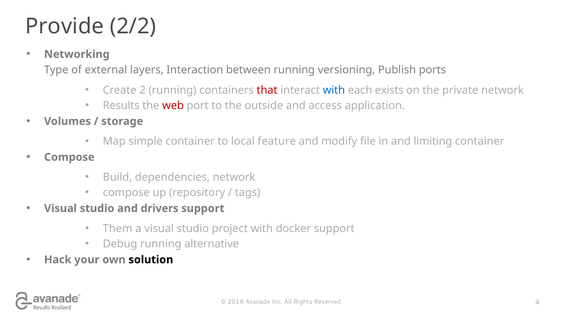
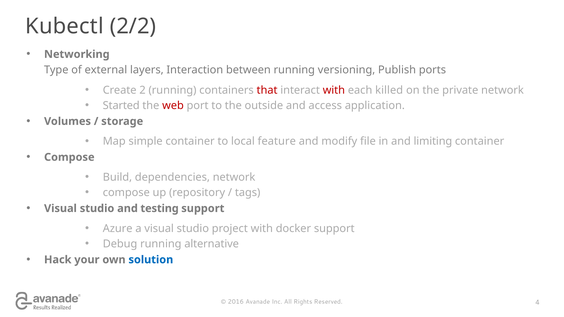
Provide: Provide -> Kubectl
with at (334, 90) colour: blue -> red
exists: exists -> killed
Results: Results -> Started
drivers: drivers -> testing
Them: Them -> Azure
solution colour: black -> blue
